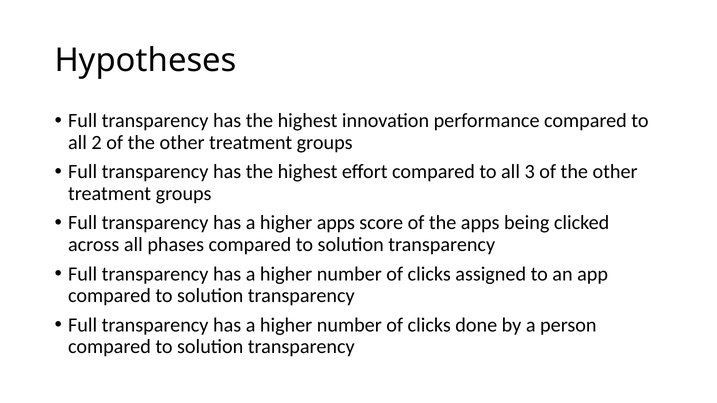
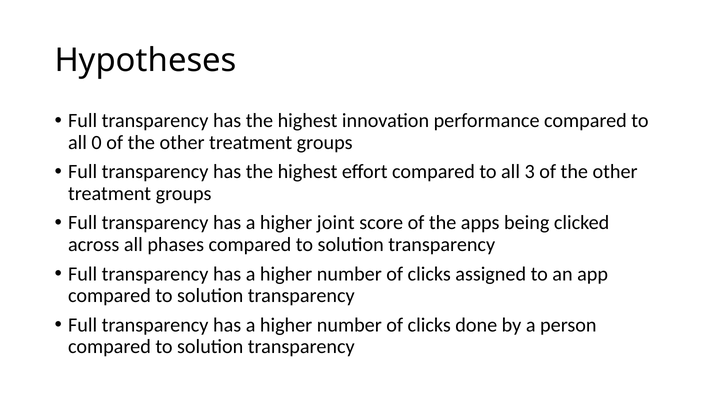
2: 2 -> 0
higher apps: apps -> joint
